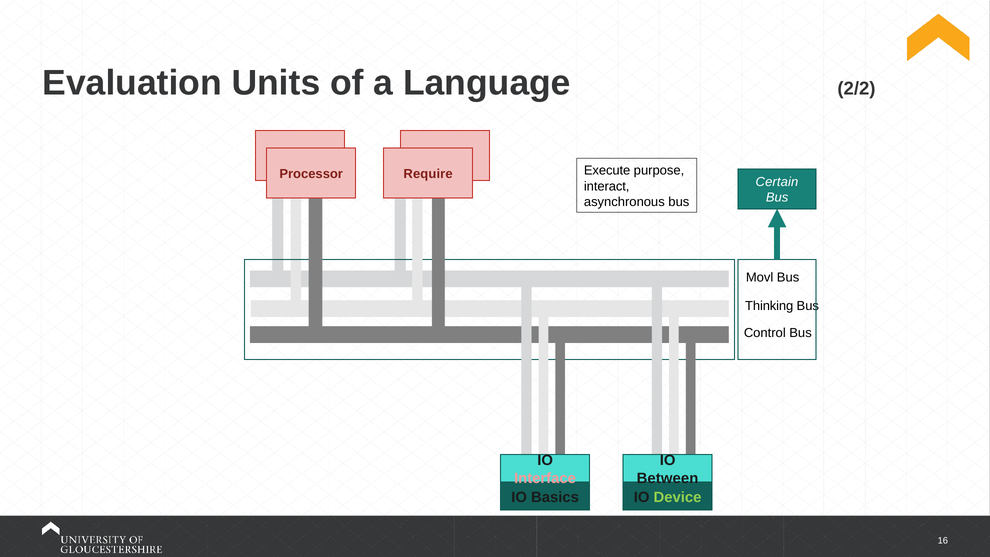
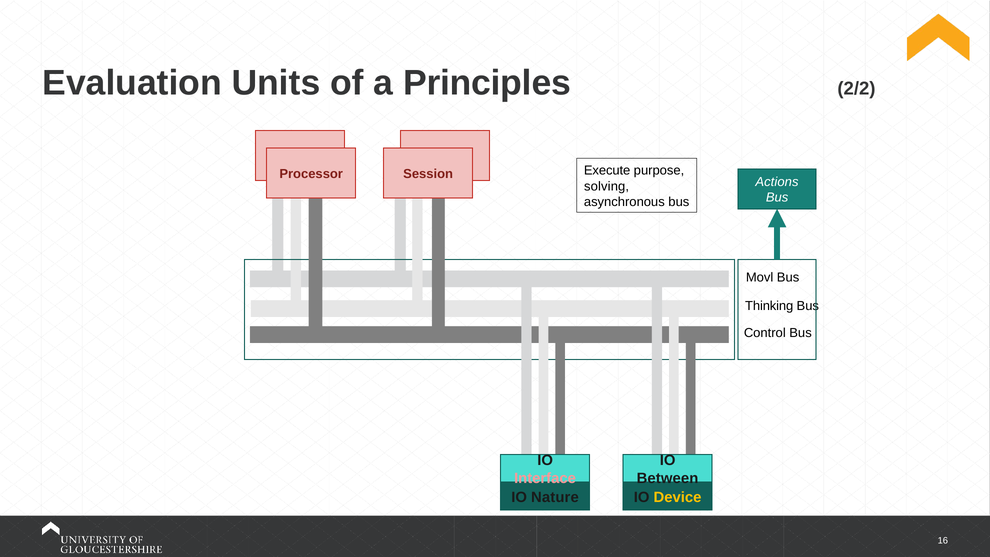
Language: Language -> Principles
Require: Require -> Session
Certain: Certain -> Actions
interact: interact -> solving
Basics: Basics -> Nature
Device colour: light green -> yellow
